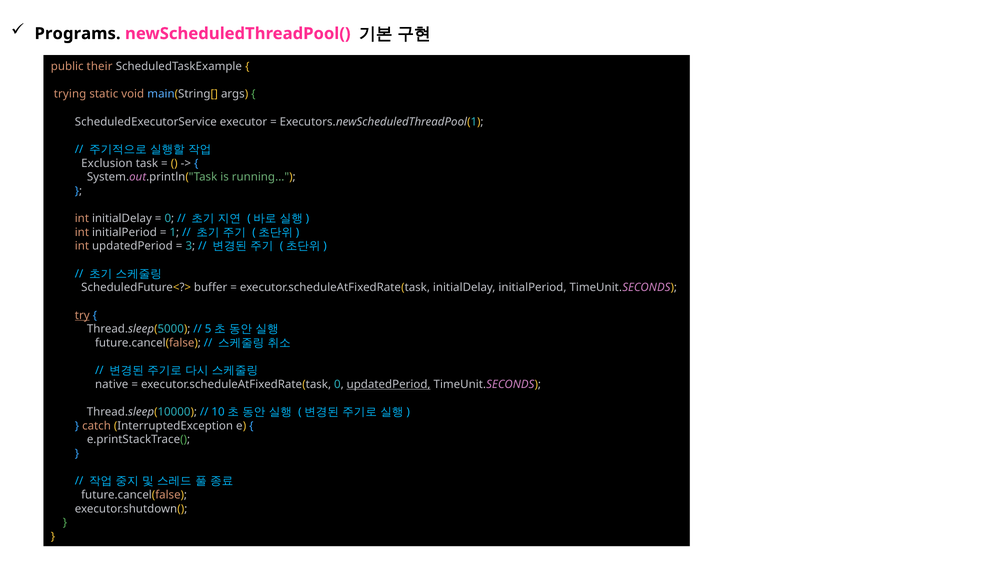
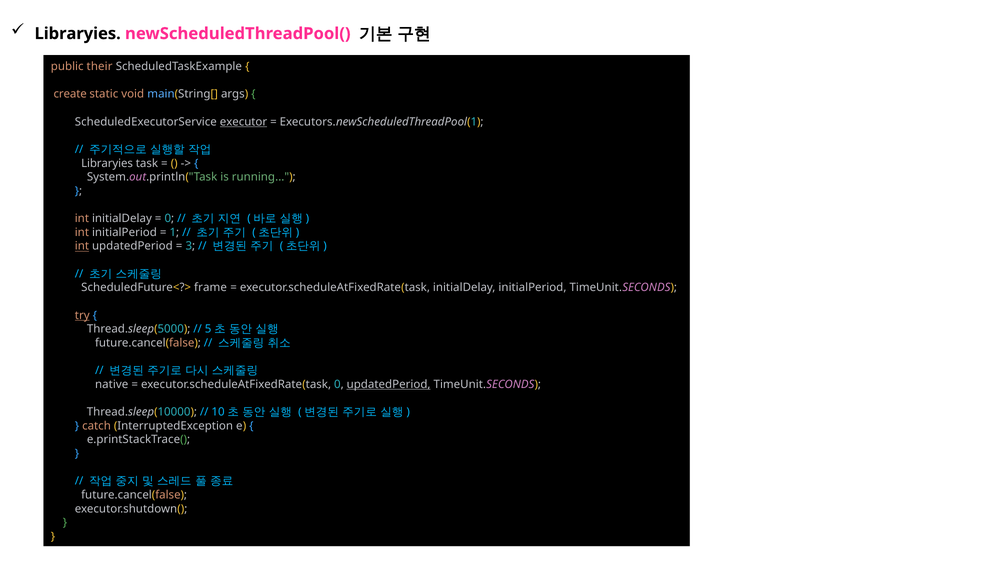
Programs at (78, 34): Programs -> Libraryies
trying: trying -> create
executor underline: none -> present
Exclusion at (107, 163): Exclusion -> Libraryies
int at (82, 246) underline: none -> present
buffer: buffer -> frame
